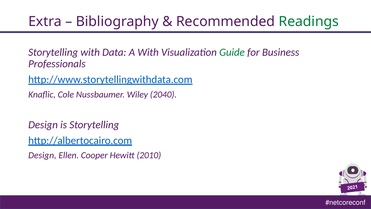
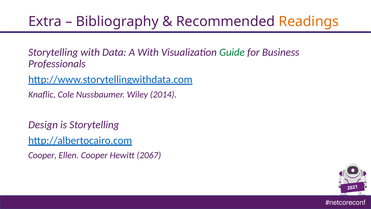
Readings colour: green -> orange
2040: 2040 -> 2014
Design at (42, 155): Design -> Cooper
2010: 2010 -> 2067
